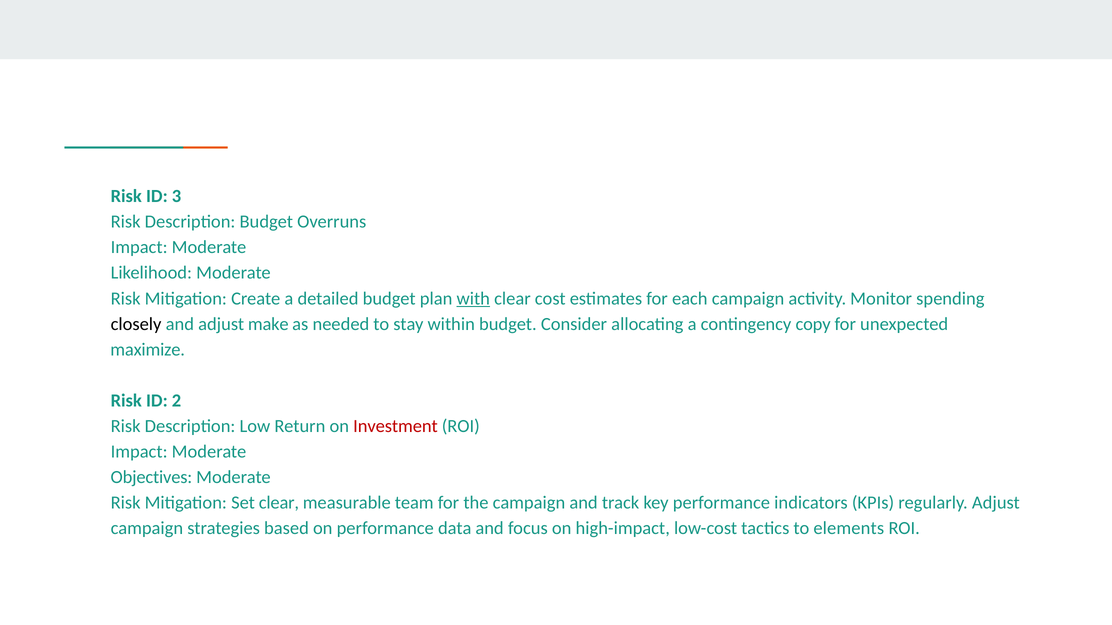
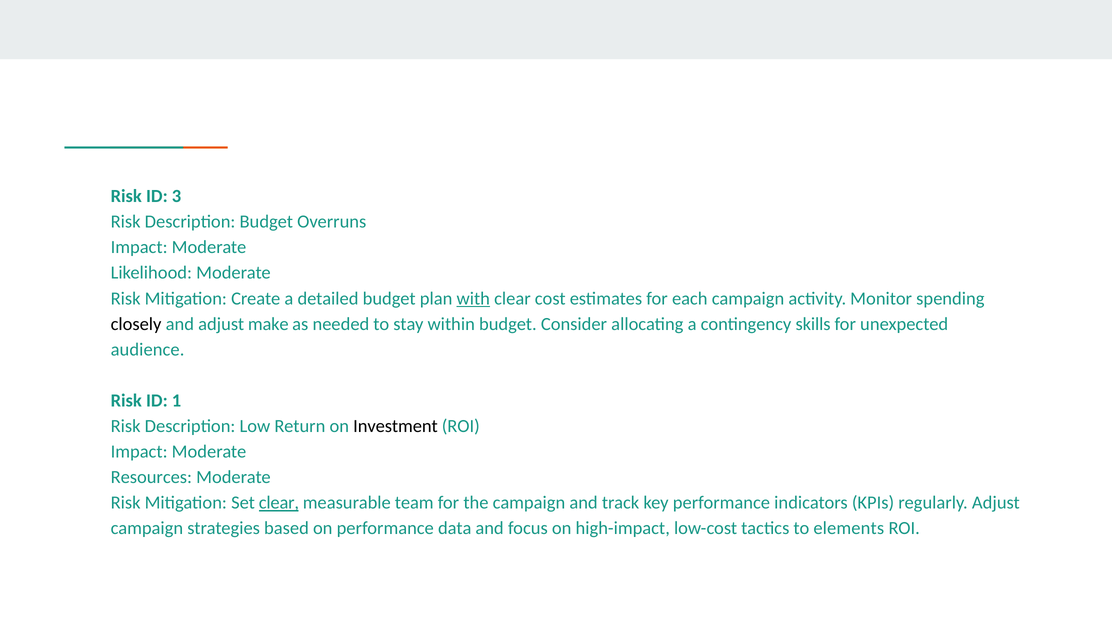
copy: copy -> skills
maximize: maximize -> audience
2: 2 -> 1
Investment colour: red -> black
Objectives: Objectives -> Resources
clear at (279, 503) underline: none -> present
